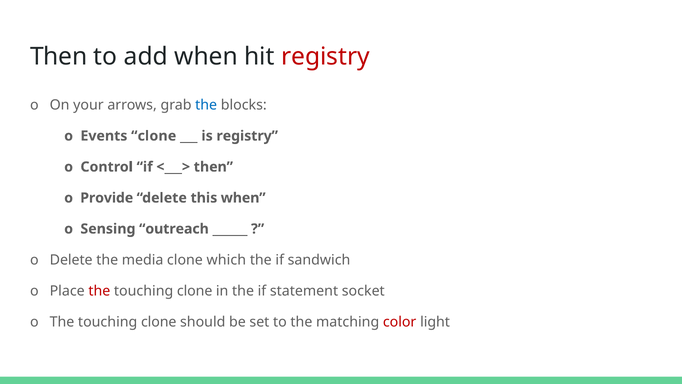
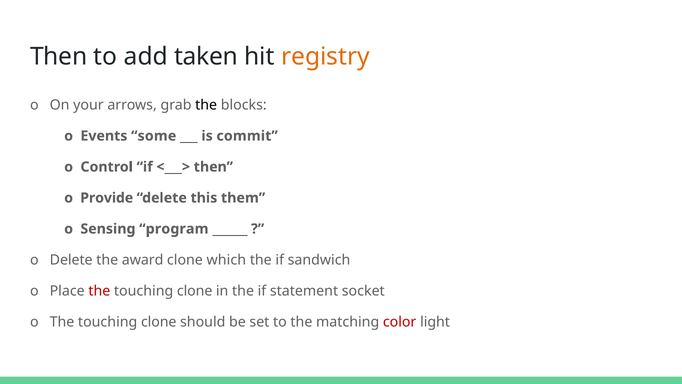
add when: when -> taken
registry at (325, 57) colour: red -> orange
the at (206, 105) colour: blue -> black
Events clone: clone -> some
is registry: registry -> commit
this when: when -> them
outreach: outreach -> program
media: media -> award
